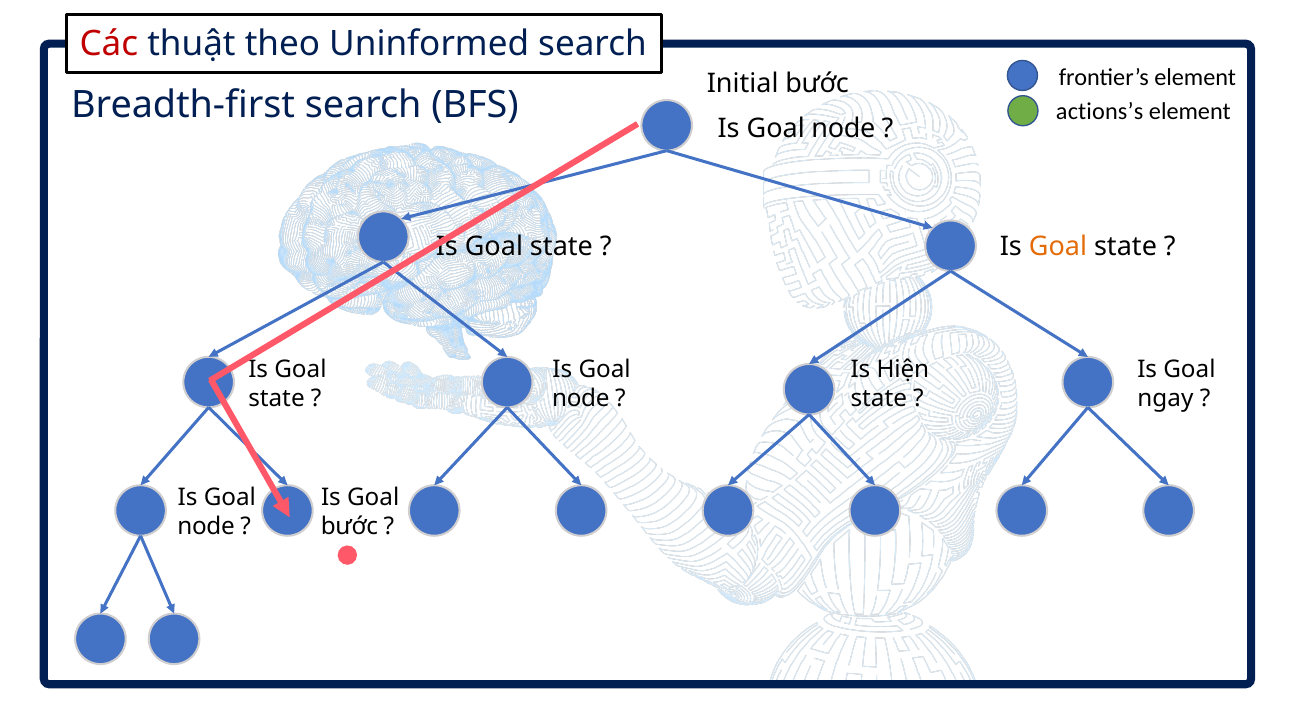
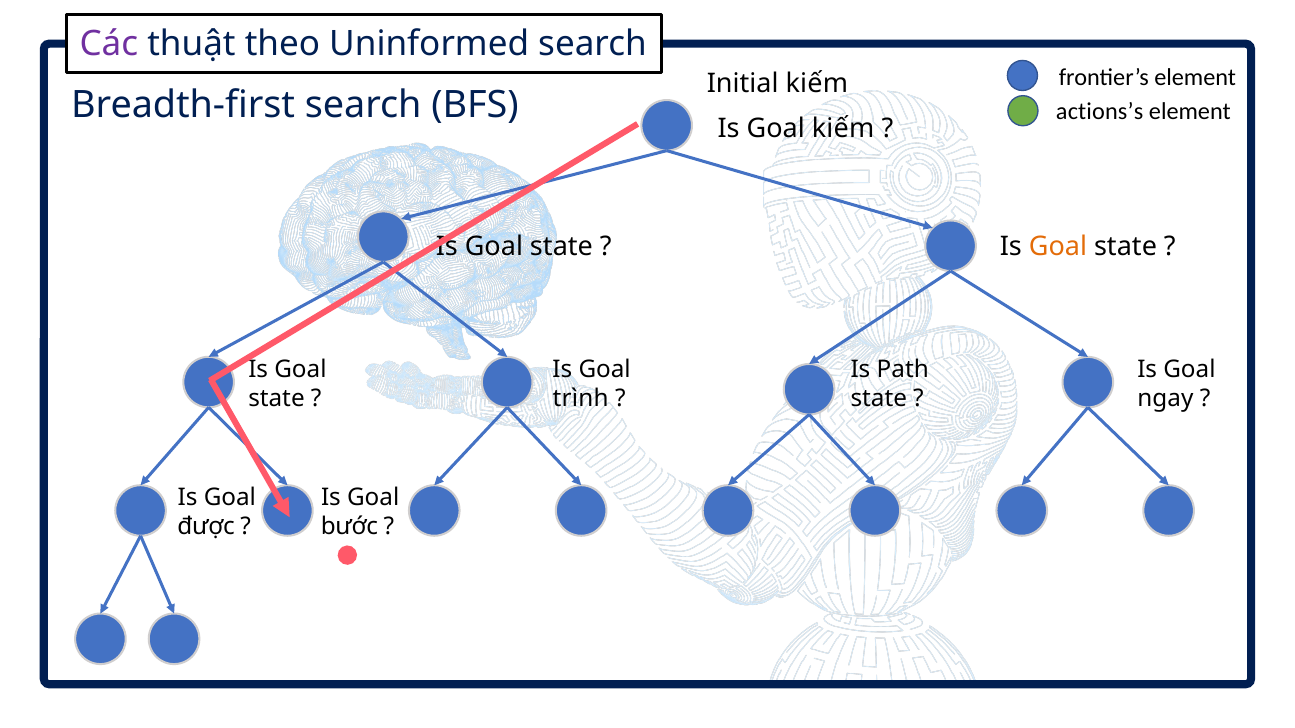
Các colour: red -> purple
Initial bước: bước -> kiếm
node at (843, 129): node -> kiếm
Hiện: Hiện -> Path
node at (581, 399): node -> trình
node at (206, 527): node -> được
